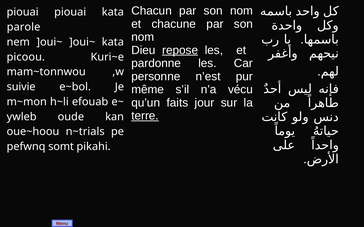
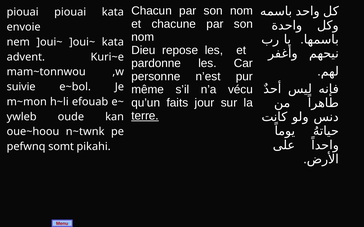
parole: parole -> envoie
repose underline: present -> none
picoou: picoou -> advent
n~trials: n~trials -> n~twnk
